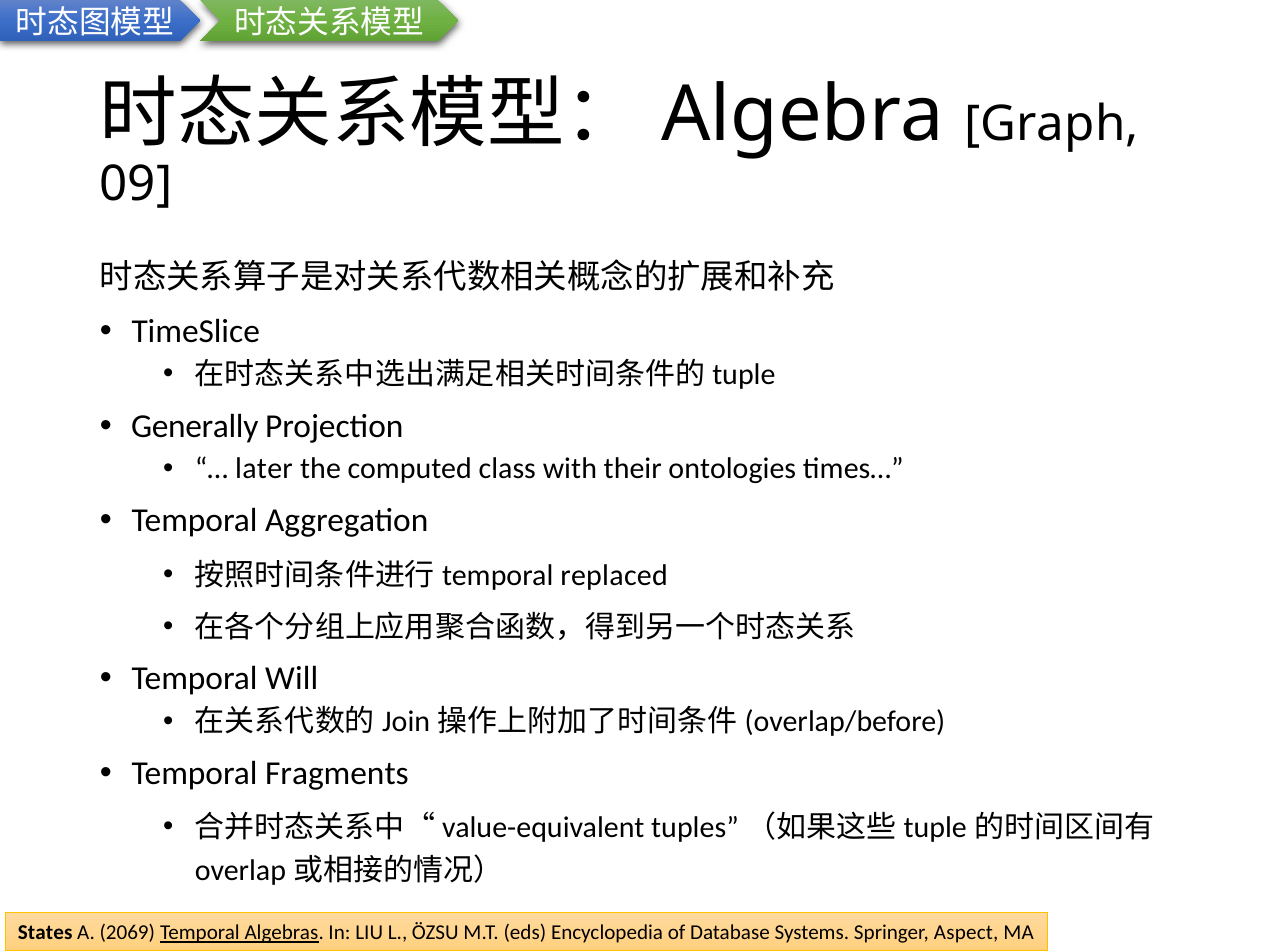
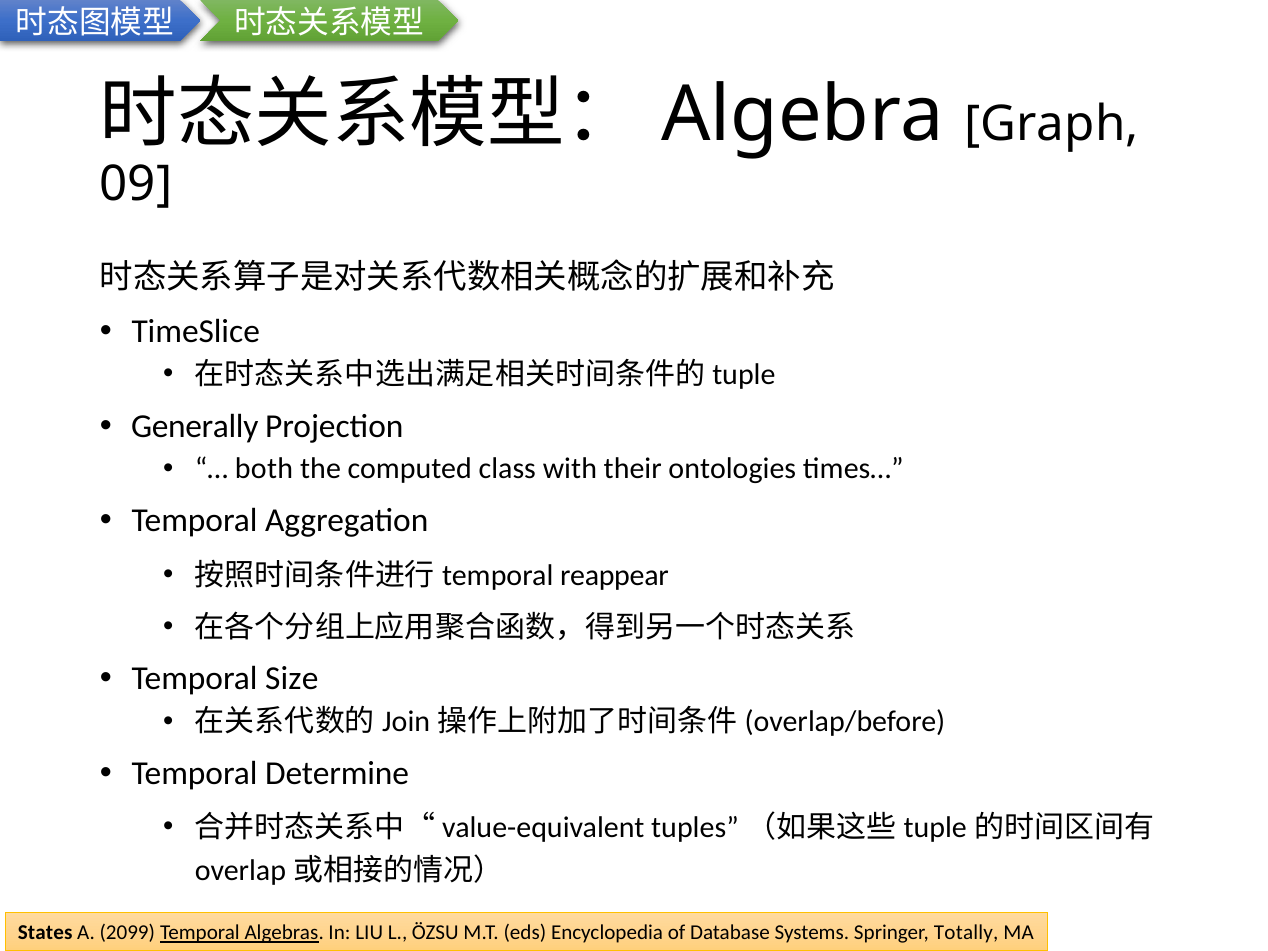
later: later -> both
replaced: replaced -> reappear
Will: Will -> Size
Fragments: Fragments -> Determine
2069: 2069 -> 2099
Aspect: Aspect -> Totally
